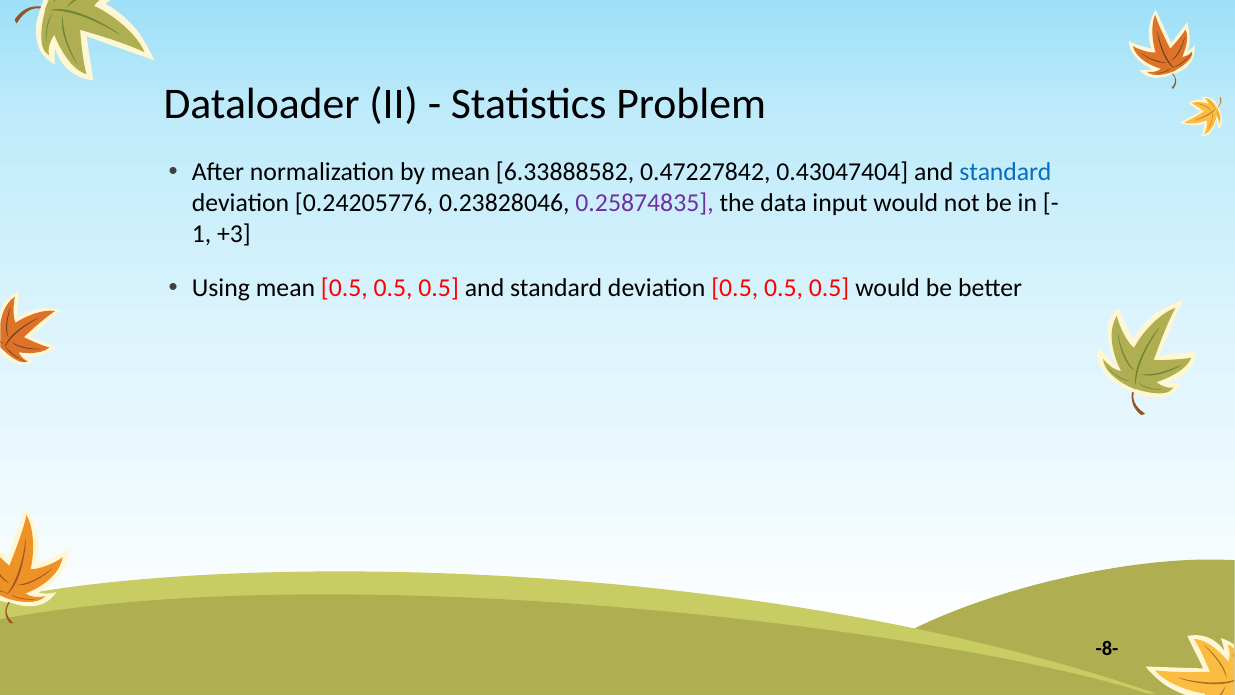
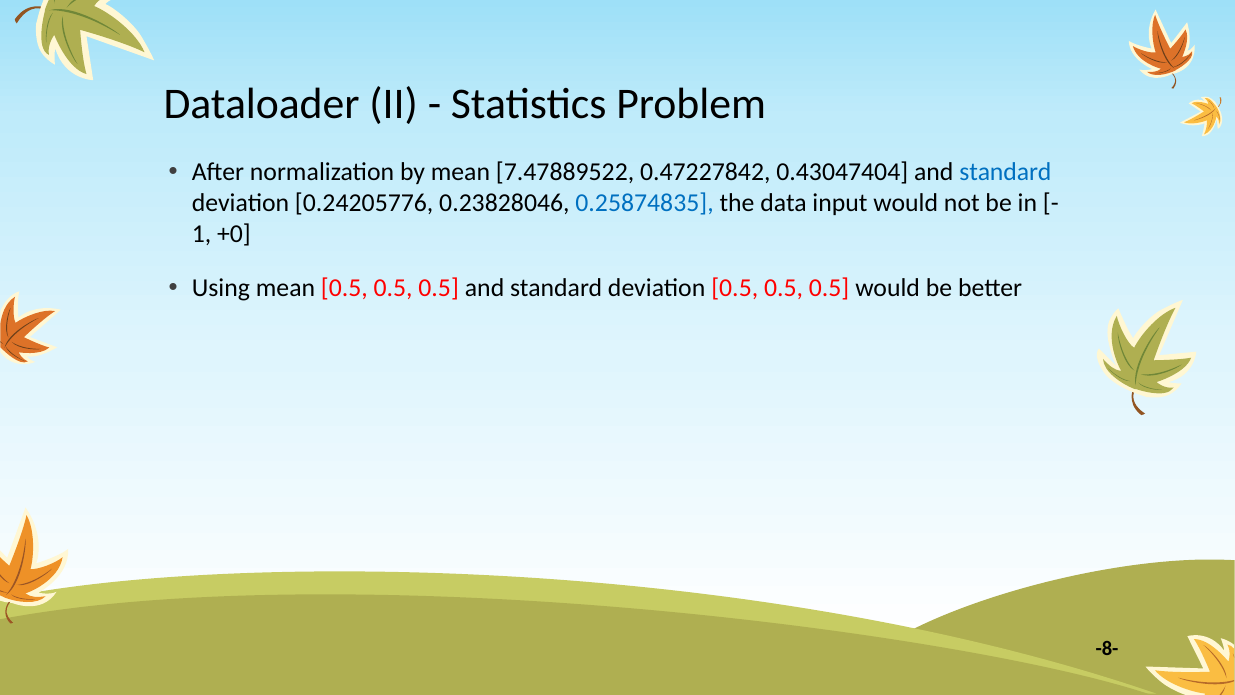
6.33888582: 6.33888582 -> 7.47889522
0.25874835 colour: purple -> blue
+3: +3 -> +0
